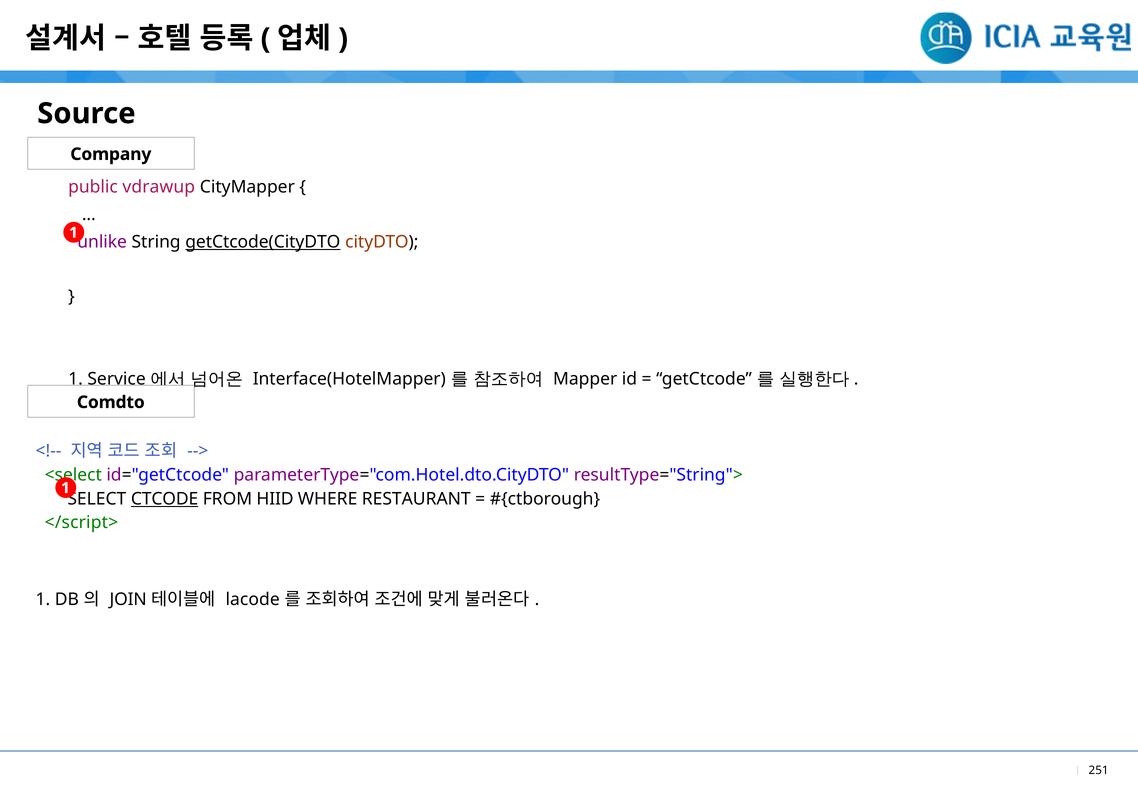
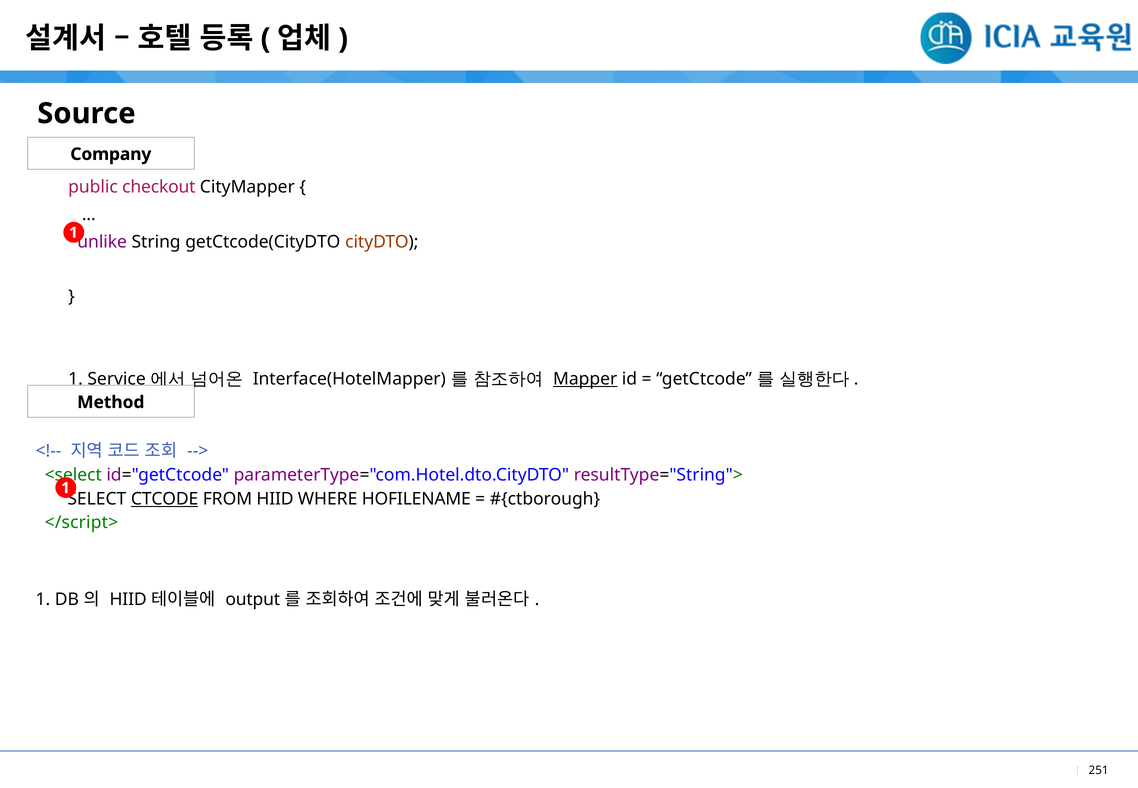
vdrawup: vdrawup -> checkout
getCtcode(CityDTO underline: present -> none
Mapper underline: none -> present
Comdto: Comdto -> Method
RESTAURANT: RESTAURANT -> HOFILENAME
JOIN at (128, 599): JOIN -> HIID
lacode: lacode -> output
